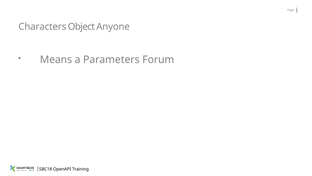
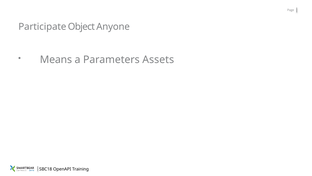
Characters: Characters -> Participate
Forum: Forum -> Assets
